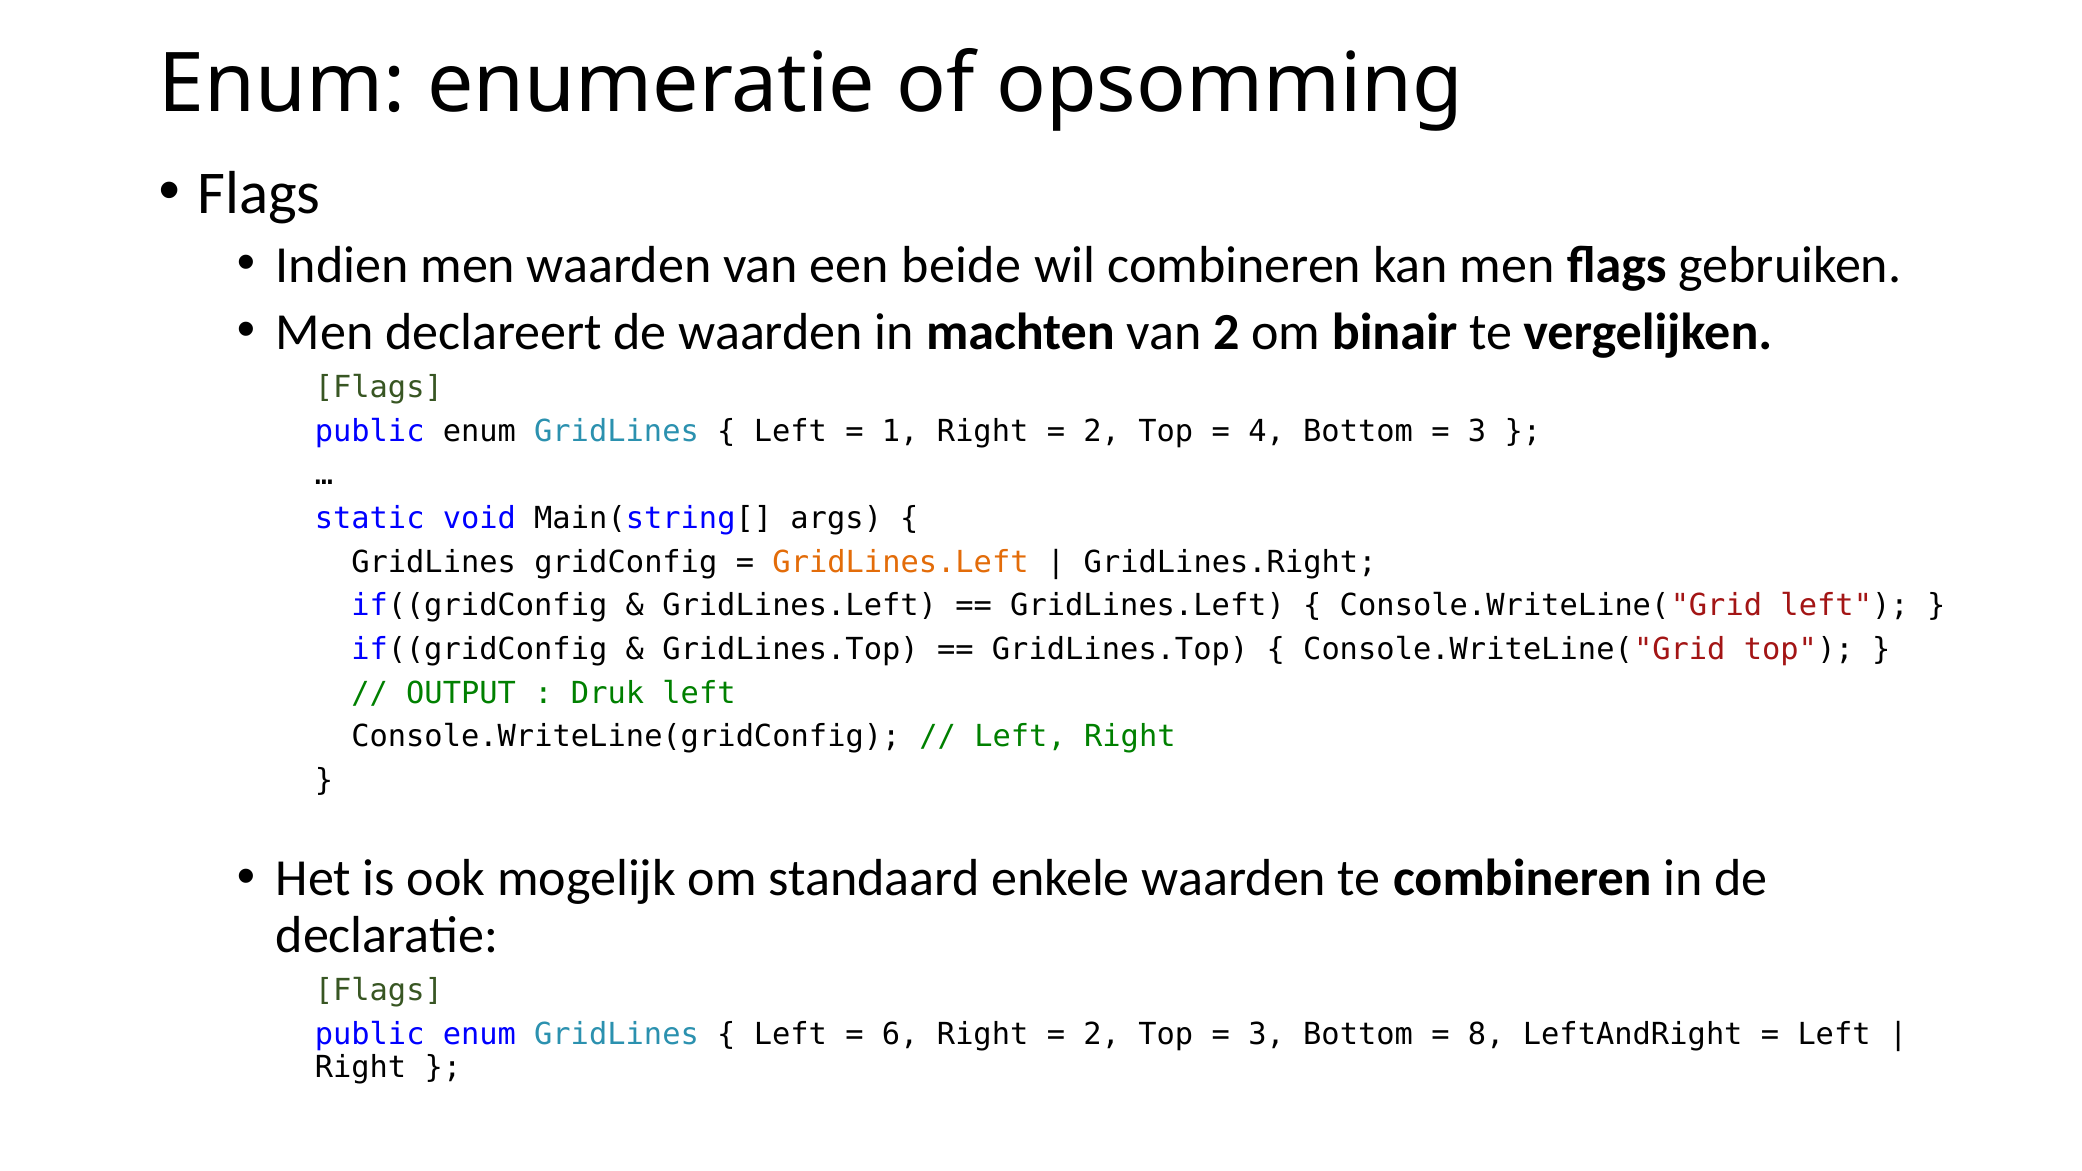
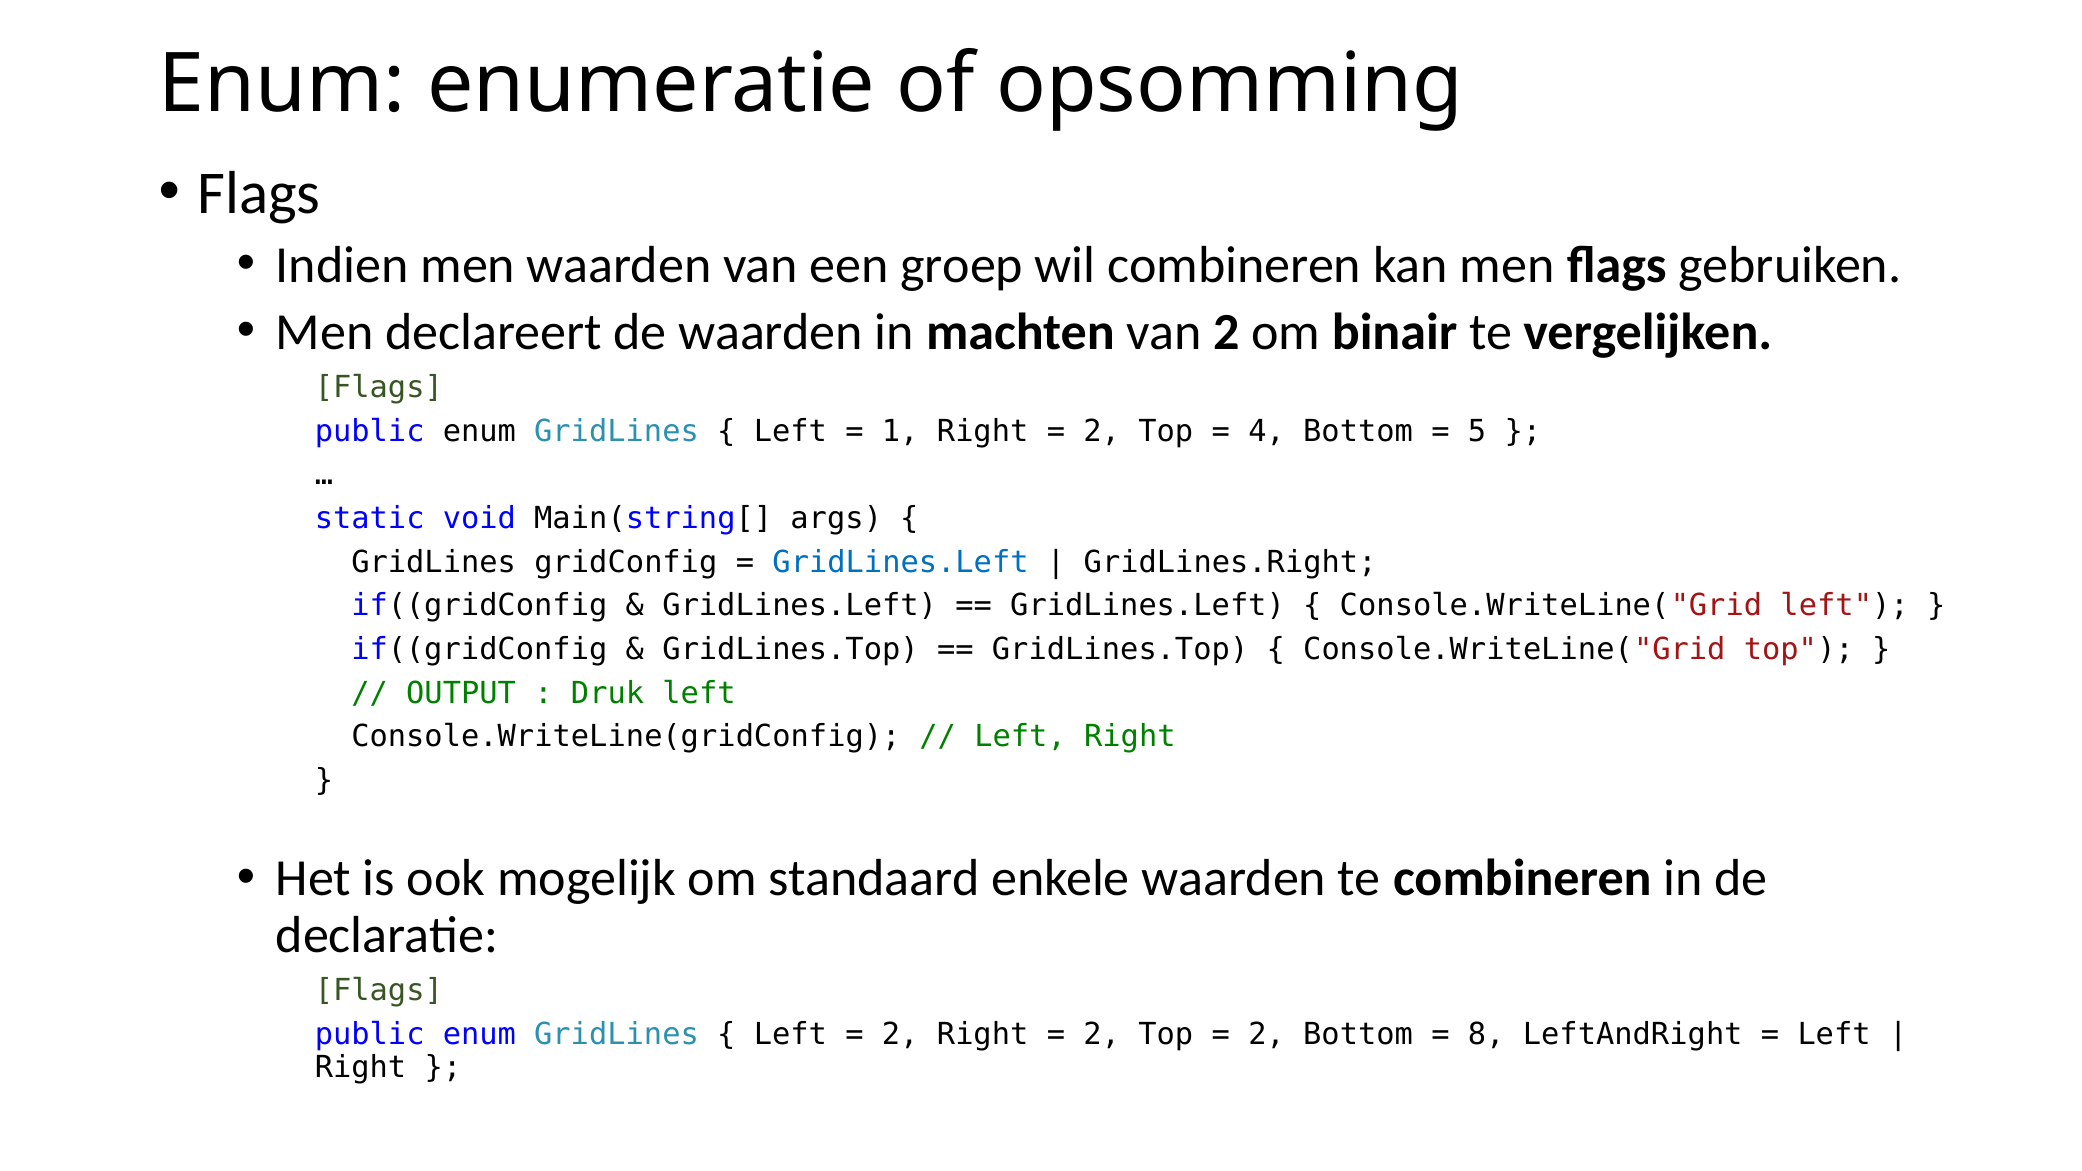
beide: beide -> groep
3 at (1477, 431): 3 -> 5
GridLines.Left at (901, 562) colour: orange -> blue
6 at (900, 1034): 6 -> 2
3 at (1267, 1034): 3 -> 2
